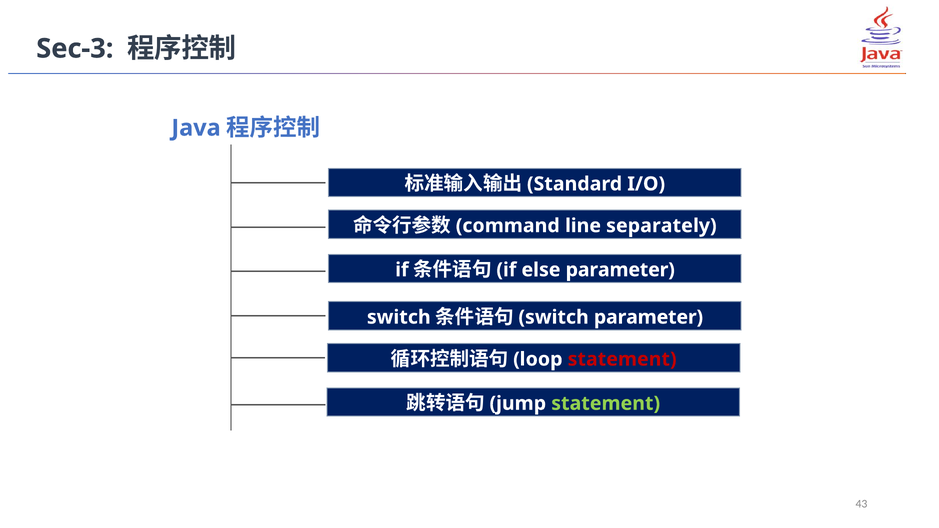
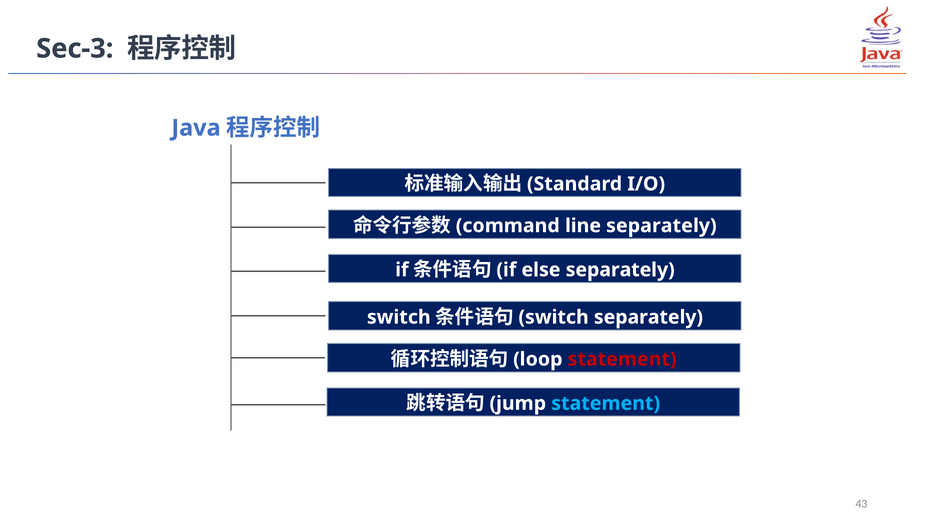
else parameter: parameter -> separately
parameter at (648, 317): parameter -> separately
statement at (606, 404) colour: light green -> light blue
